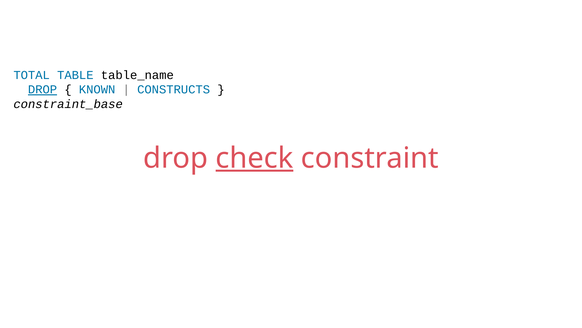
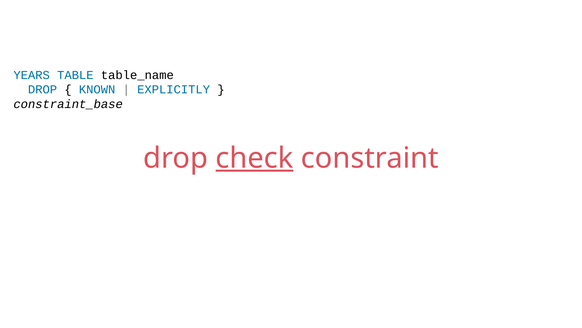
TOTAL: TOTAL -> YEARS
DROP at (43, 89) underline: present -> none
CONSTRUCTS: CONSTRUCTS -> EXPLICITLY
